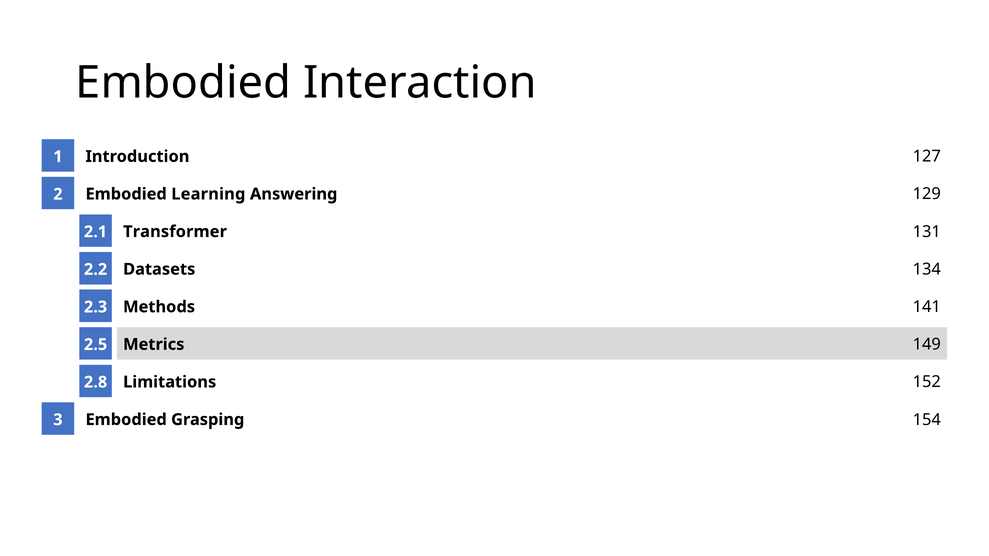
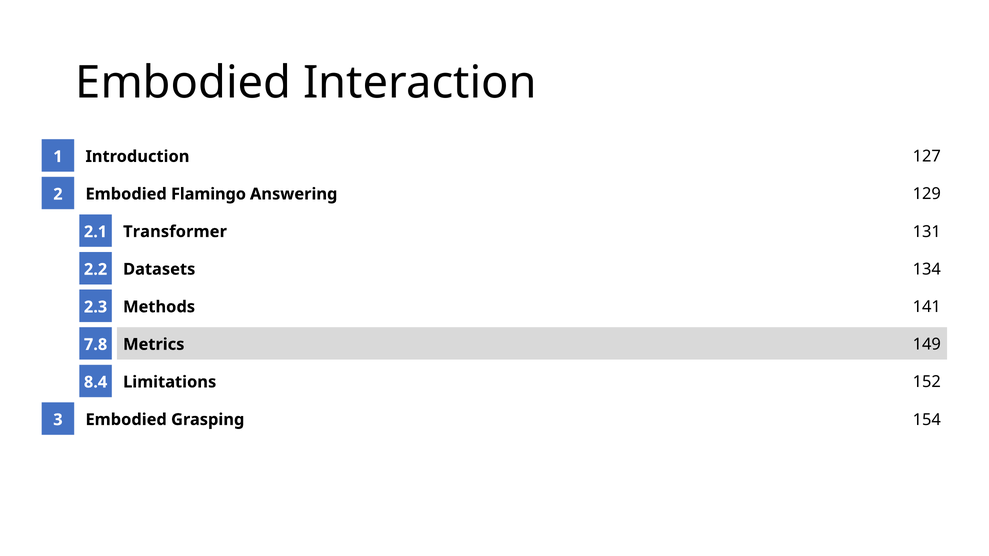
Learning: Learning -> Flamingo
2.5: 2.5 -> 7.8
2.8: 2.8 -> 8.4
